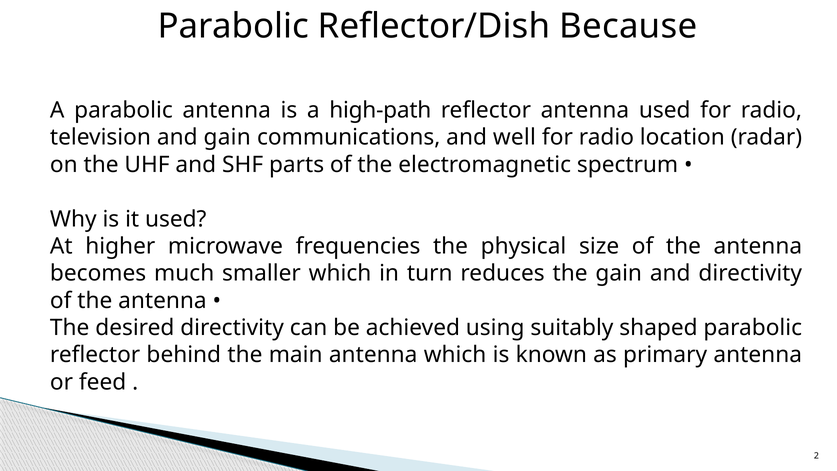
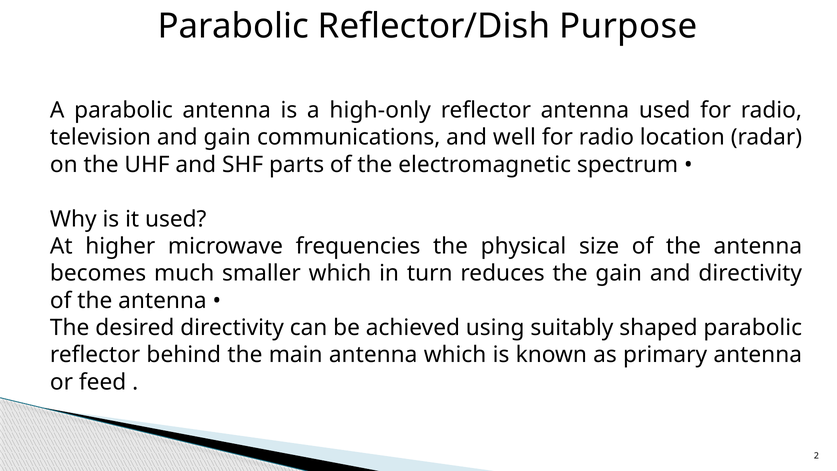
Because: Because -> Purpose
high-path: high-path -> high-only
